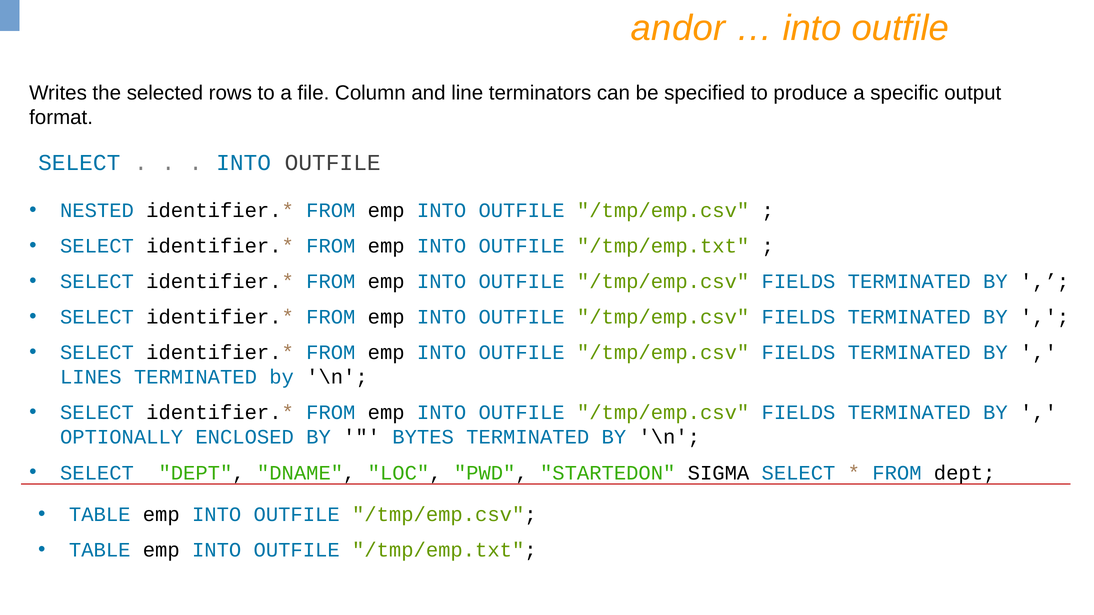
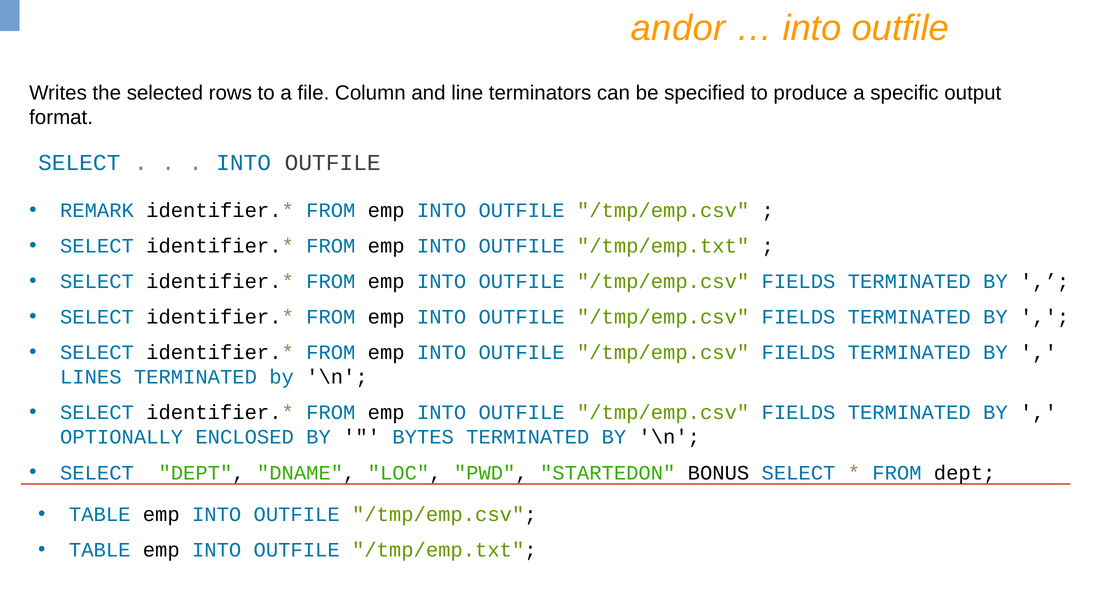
NESTED: NESTED -> REMARK
SIGMA: SIGMA -> BONUS
